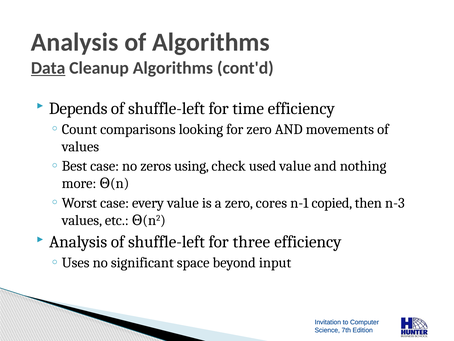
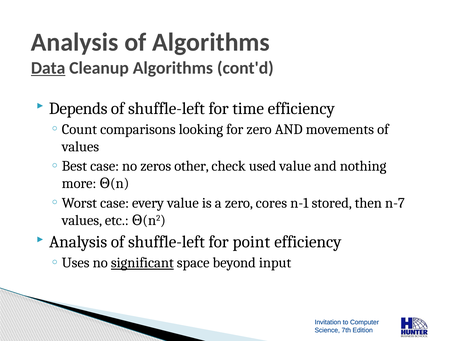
using: using -> other
copied: copied -> stored
n-3: n-3 -> n-7
three: three -> point
significant underline: none -> present
